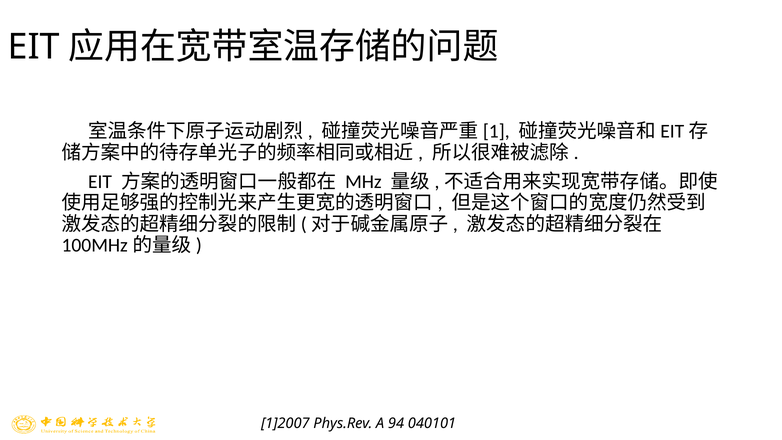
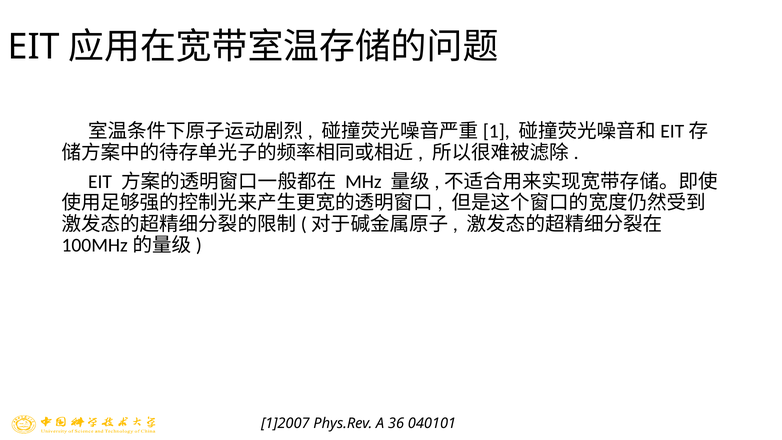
94: 94 -> 36
